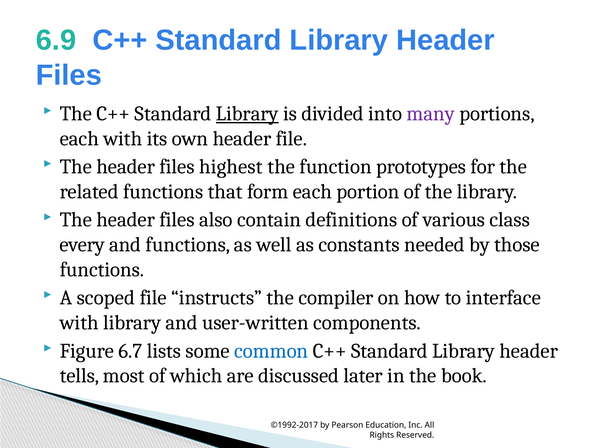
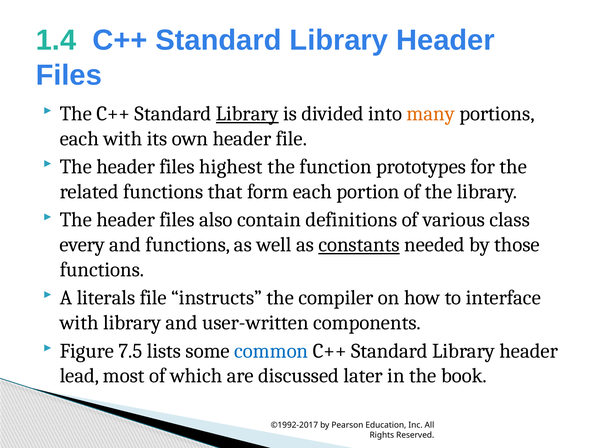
6.9: 6.9 -> 1.4
many colour: purple -> orange
constants underline: none -> present
scoped: scoped -> literals
6.7: 6.7 -> 7.5
tells: tells -> lead
